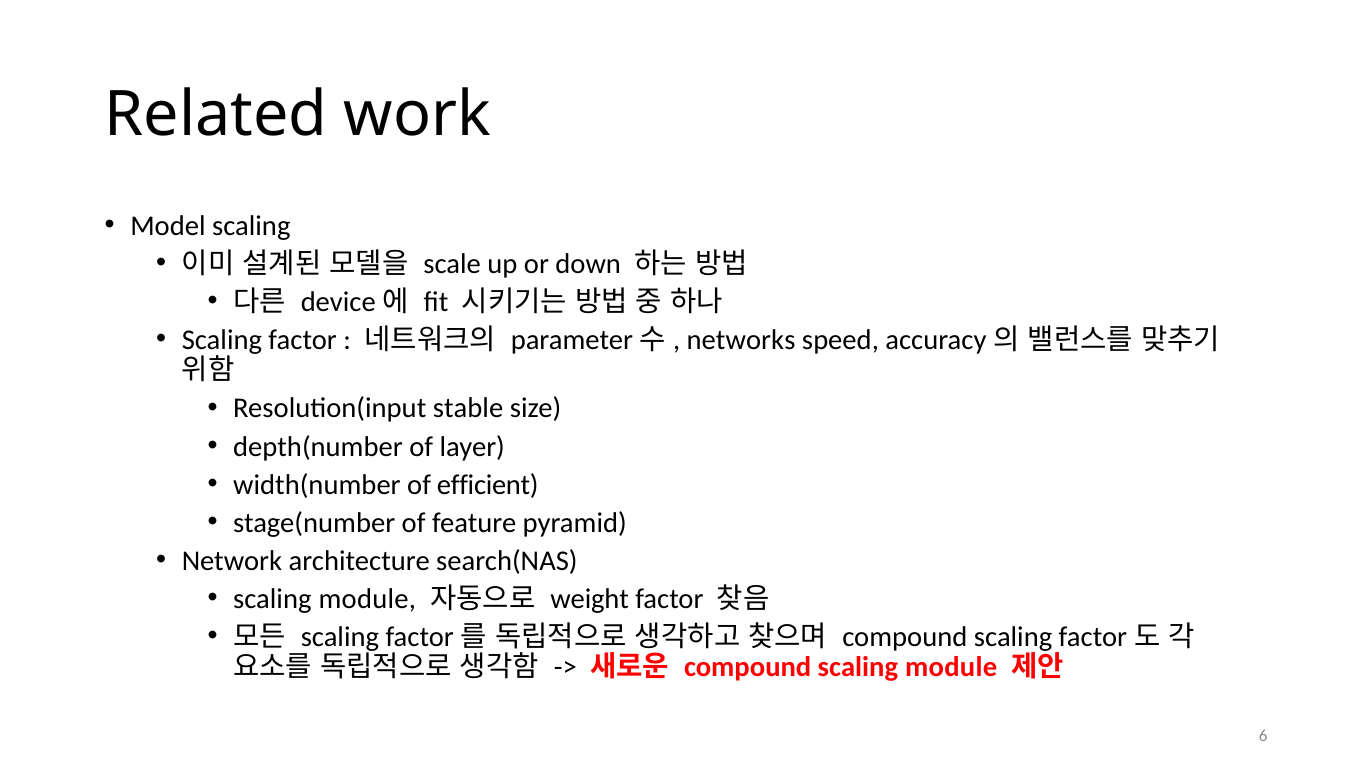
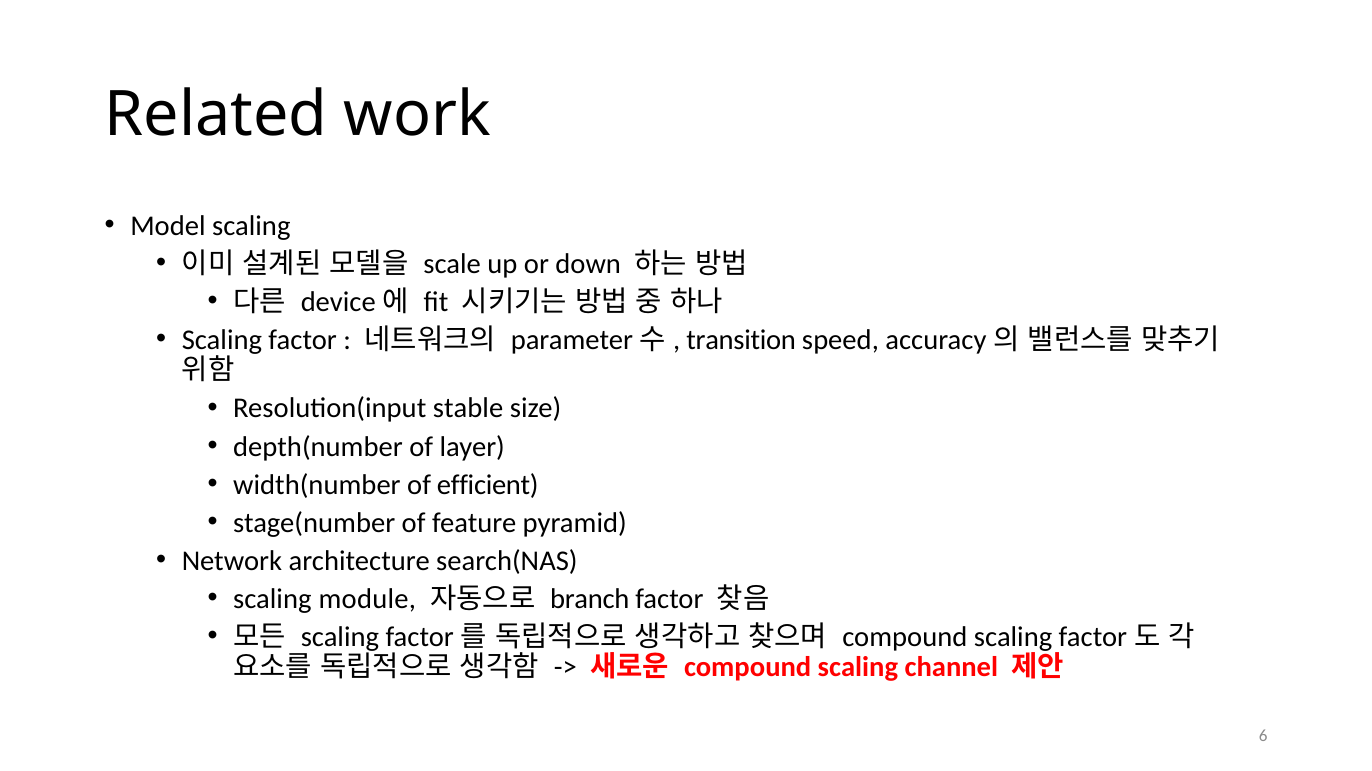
networks: networks -> transition
weight: weight -> branch
compound scaling module: module -> channel
